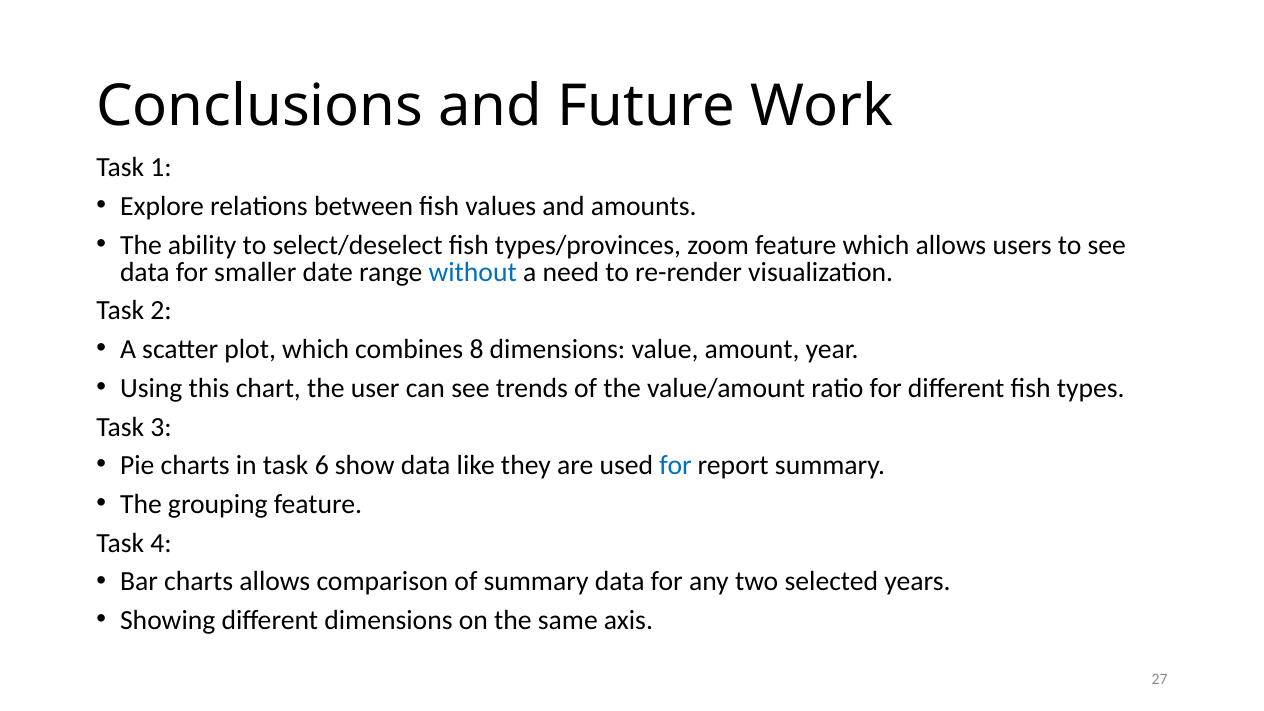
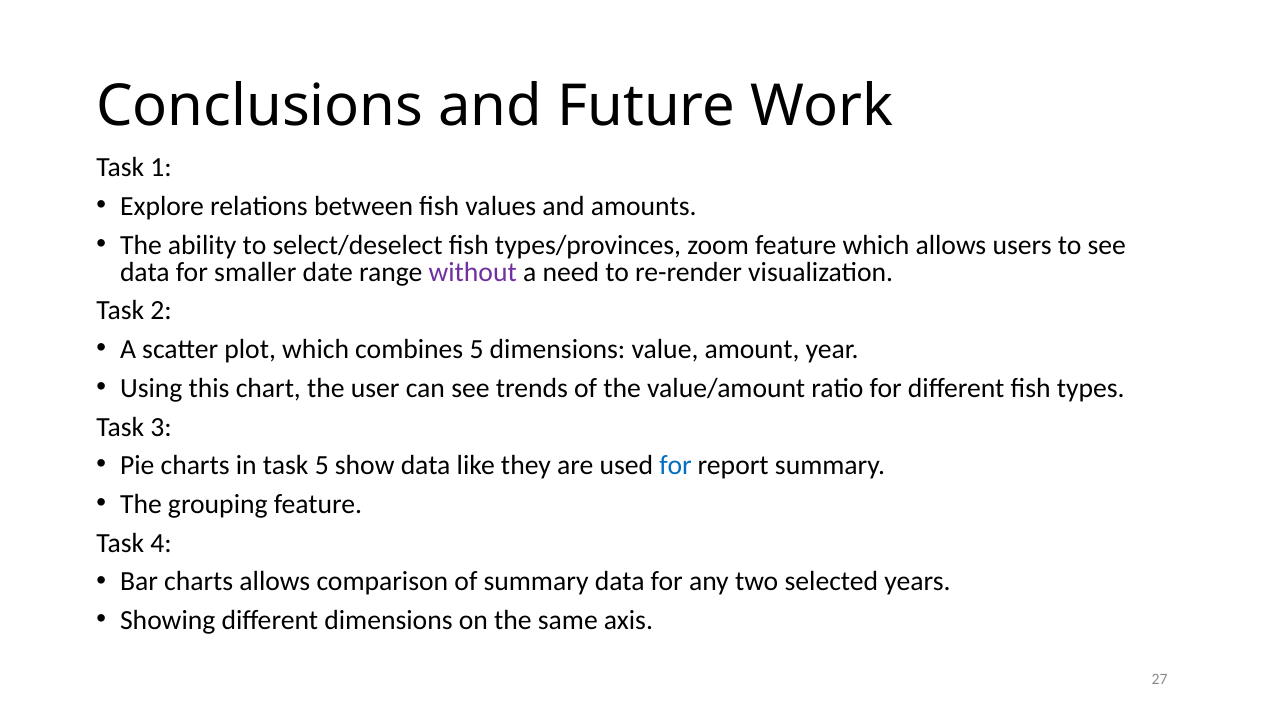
without colour: blue -> purple
combines 8: 8 -> 5
task 6: 6 -> 5
